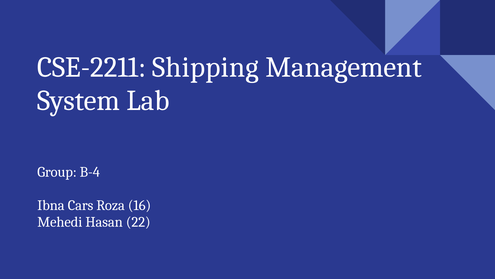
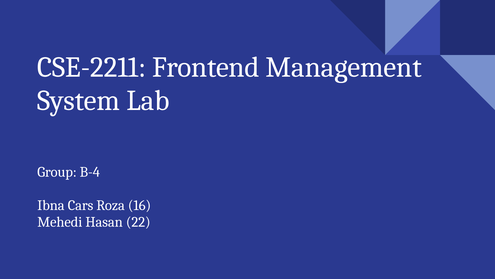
Shipping: Shipping -> Frontend
